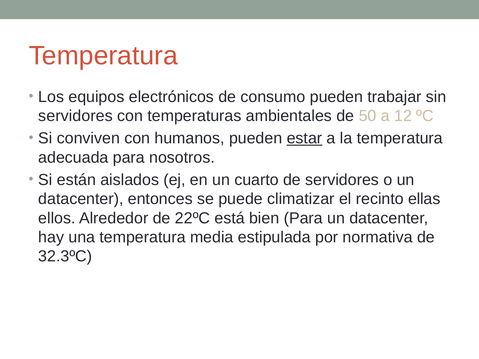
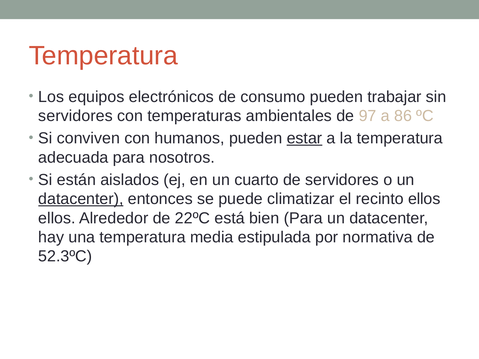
50: 50 -> 97
12: 12 -> 86
datacenter at (81, 199) underline: none -> present
recinto ellas: ellas -> ellos
32.3ºC: 32.3ºC -> 52.3ºC
